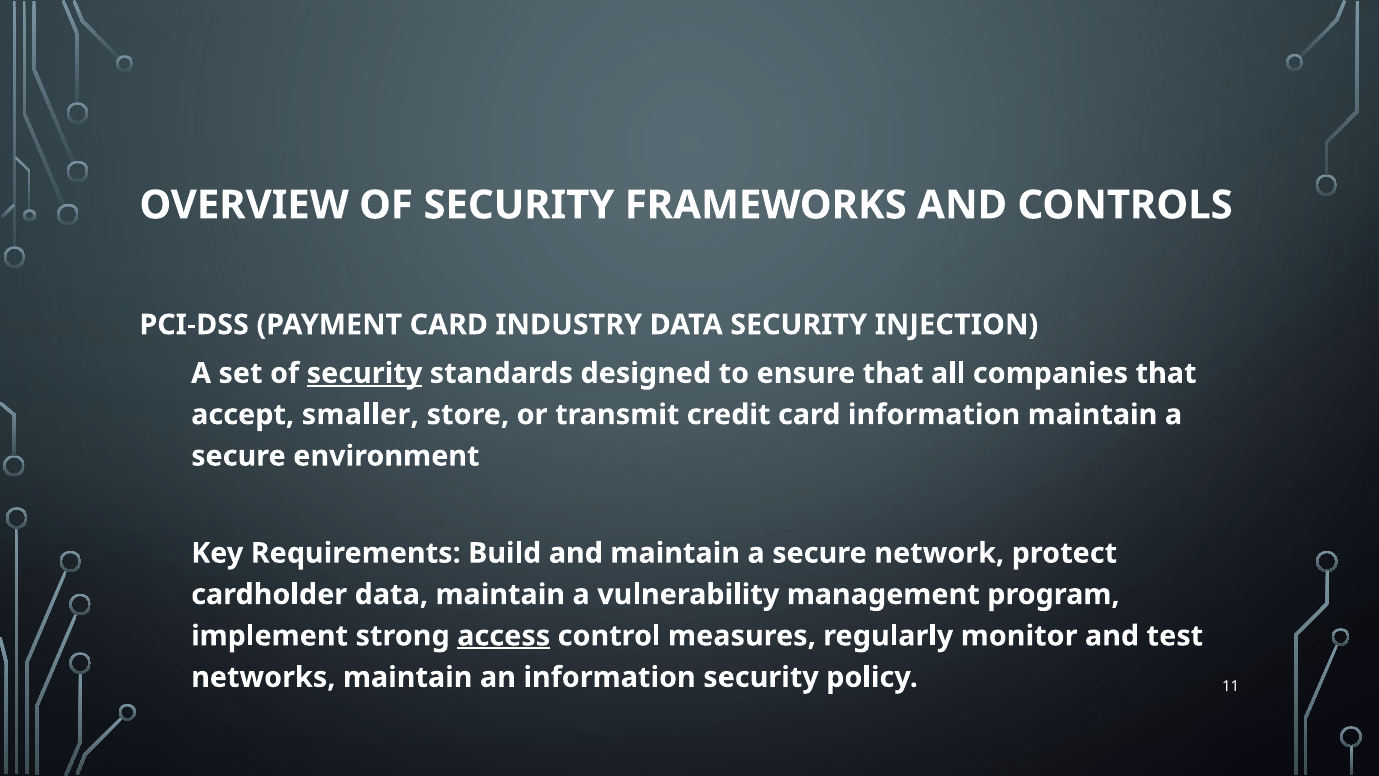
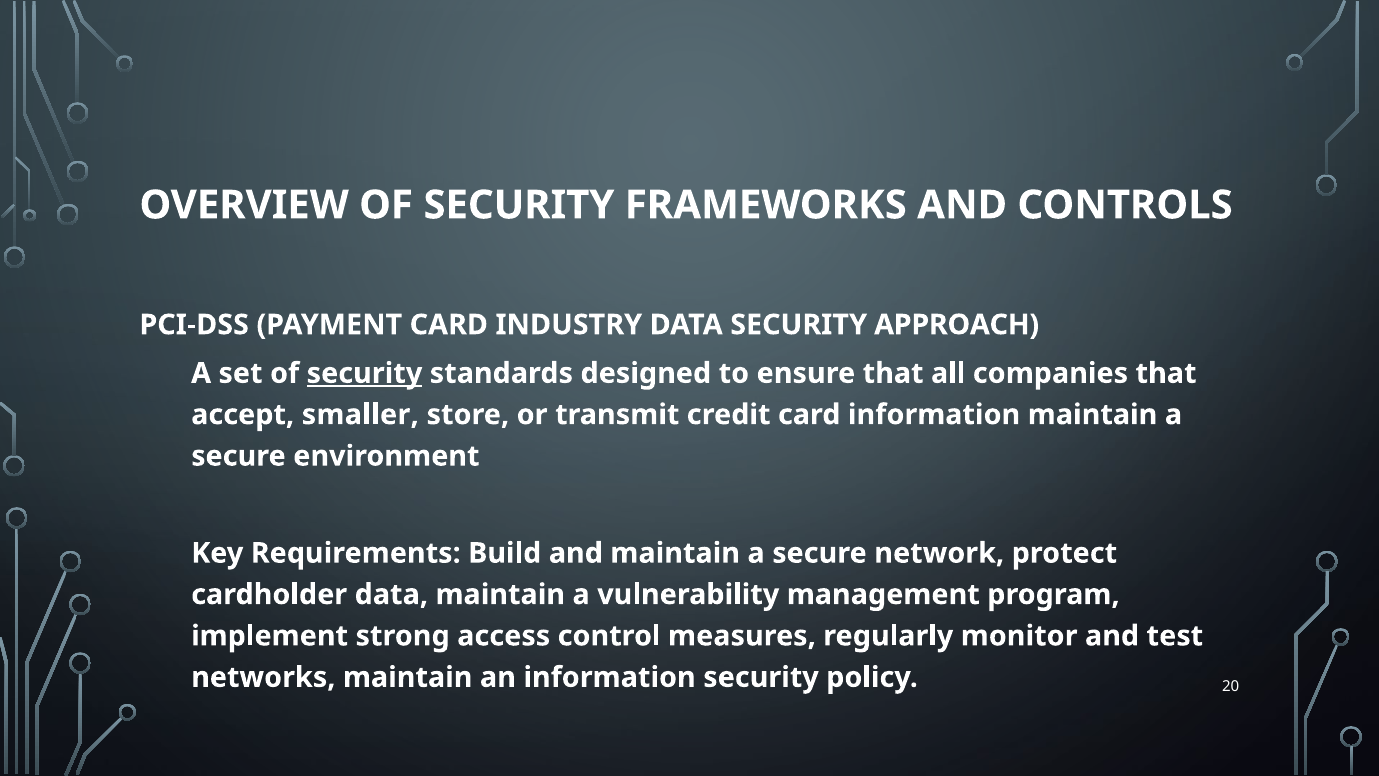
INJECTION: INJECTION -> APPROACH
access underline: present -> none
11: 11 -> 20
